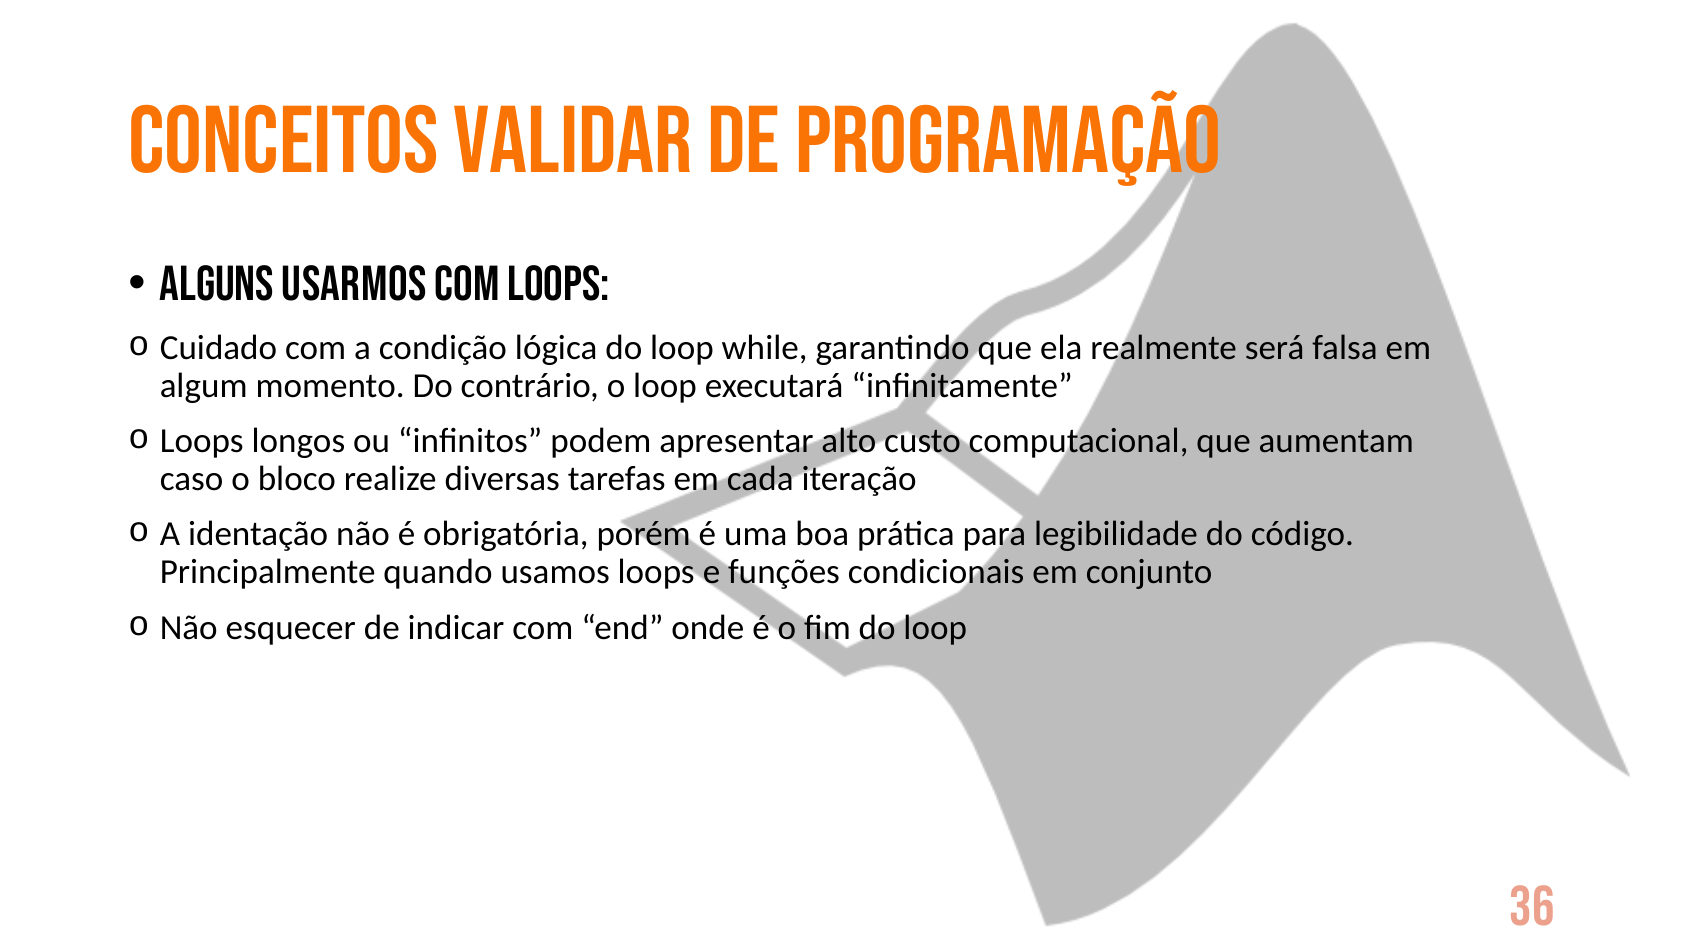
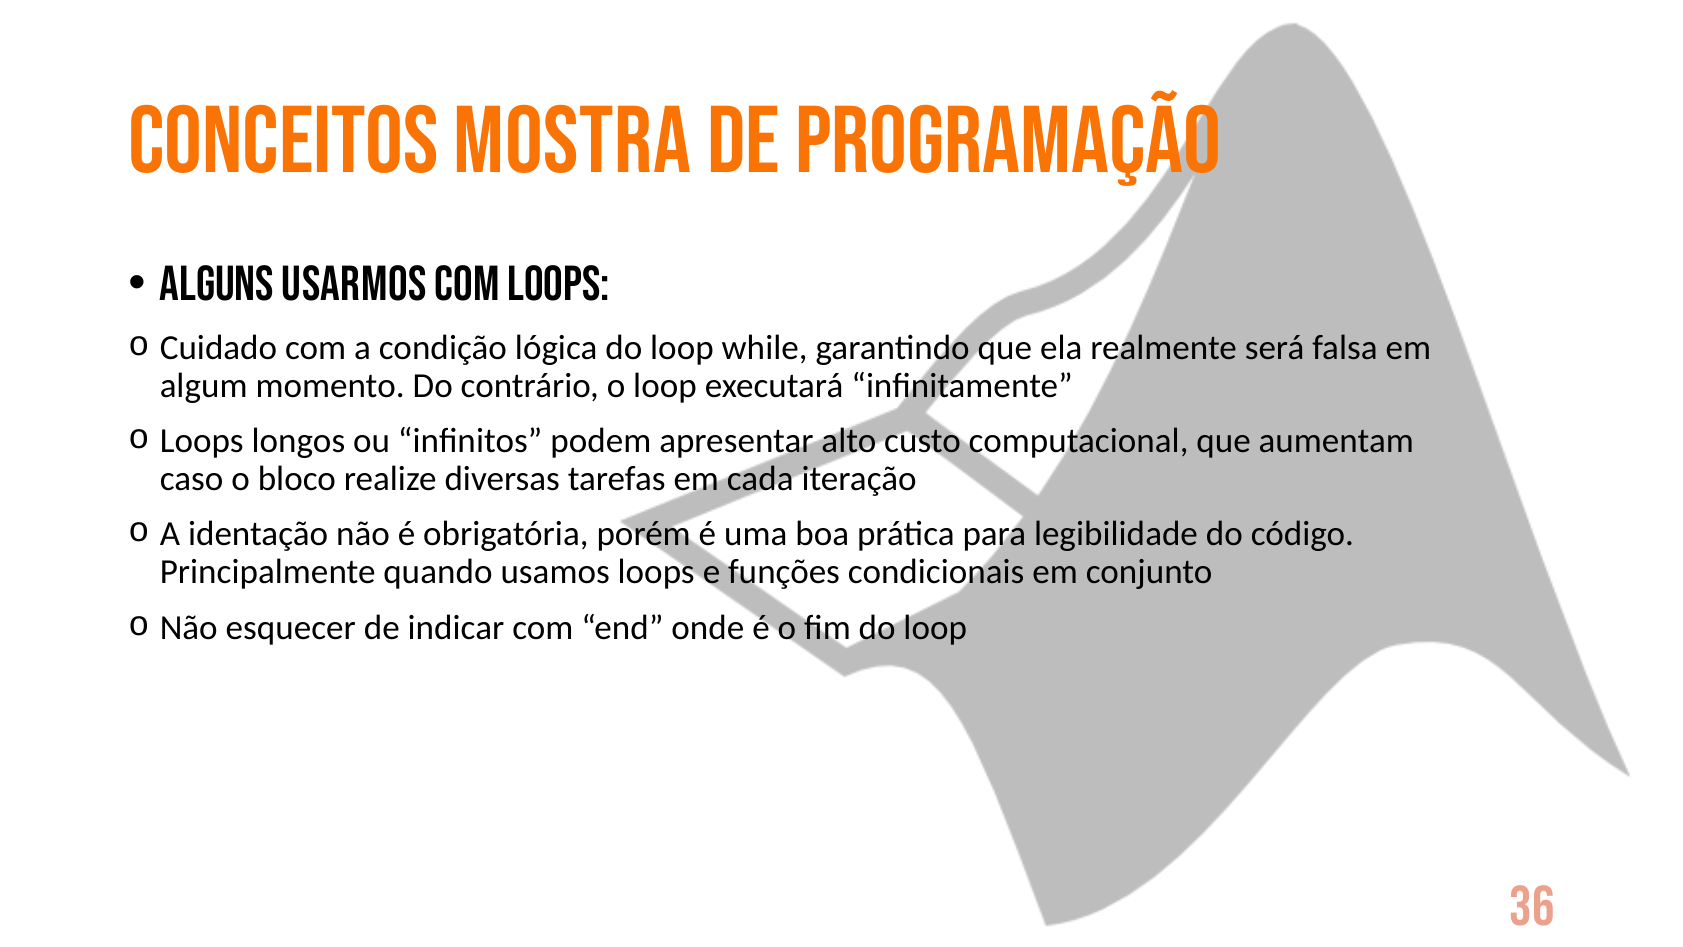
validar: validar -> mostra
